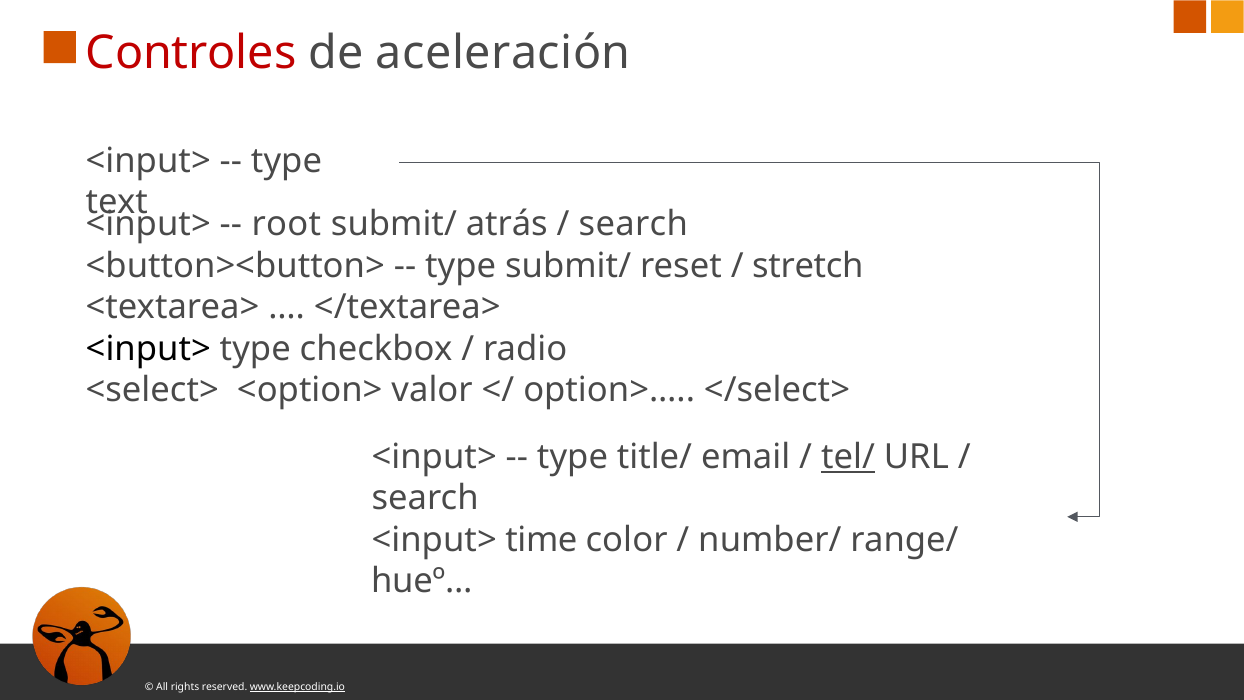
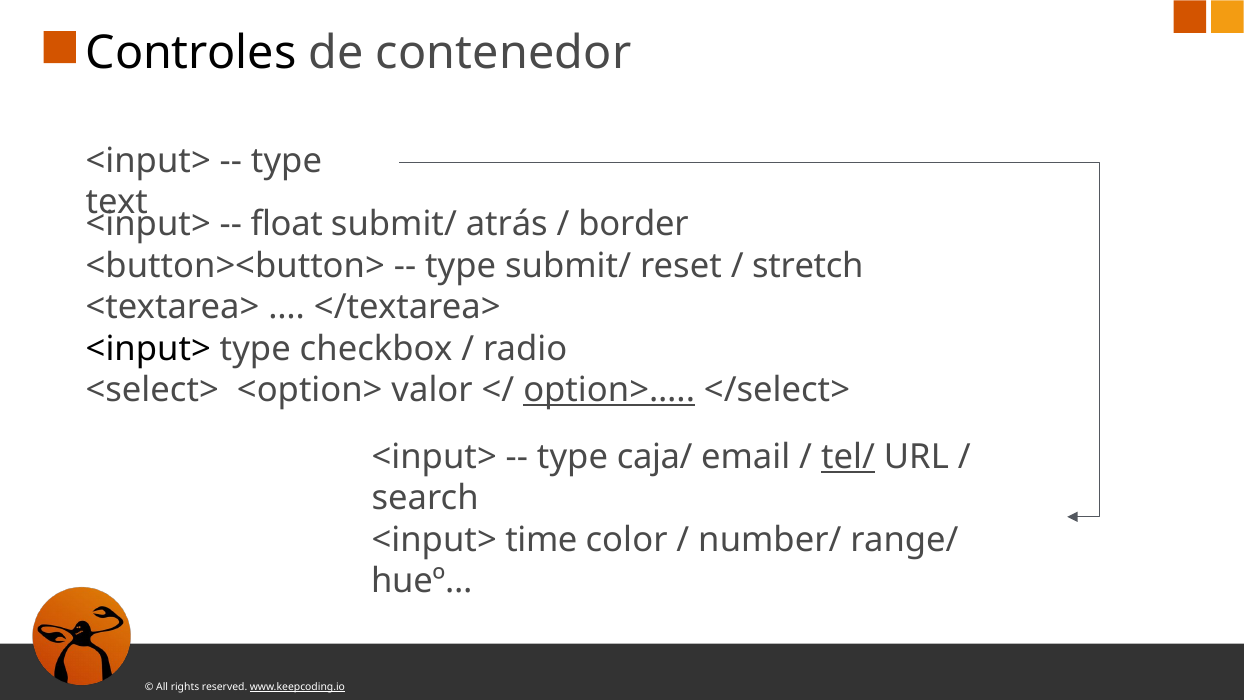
Controles colour: red -> black
aceleración: aceleración -> contenedor
root: root -> float
search at (633, 224): search -> border
option>… underline: none -> present
title/: title/ -> caja/
